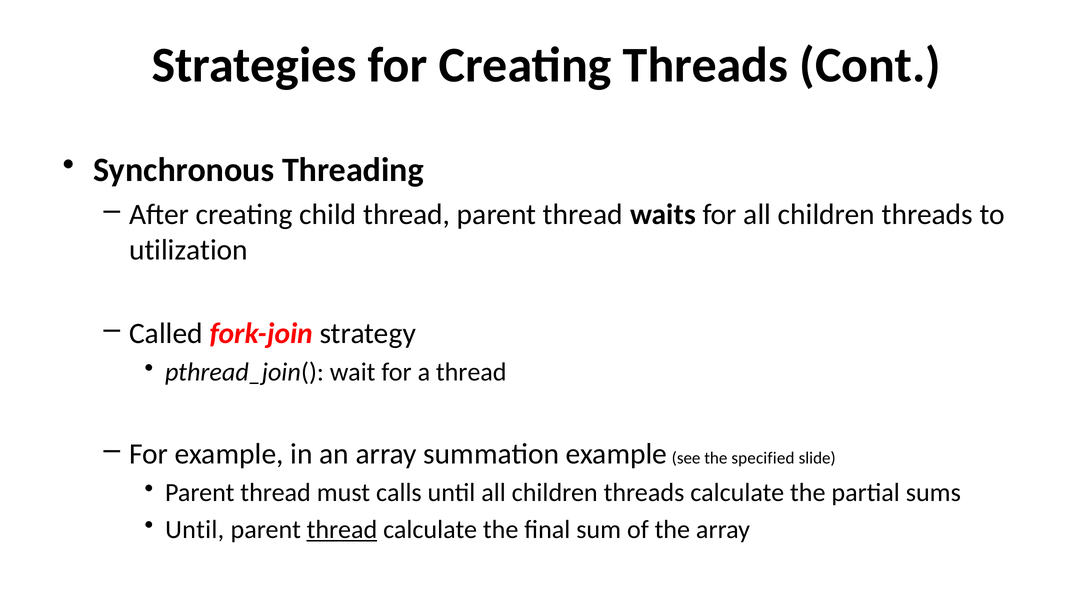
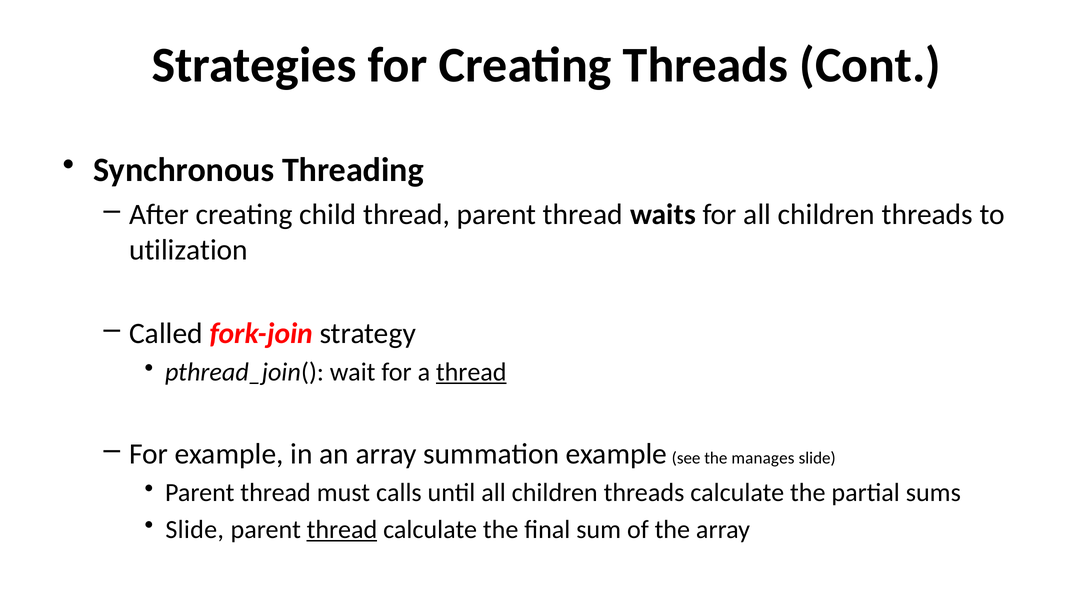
thread at (471, 372) underline: none -> present
specified: specified -> manages
Until at (195, 529): Until -> Slide
